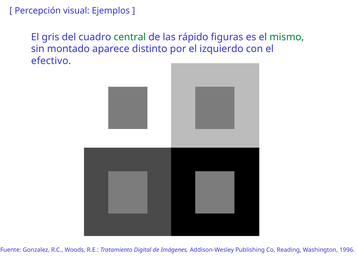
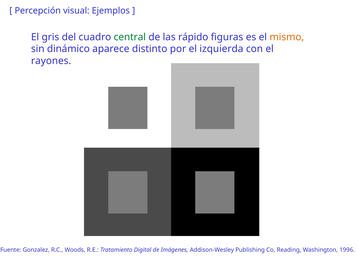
mismo colour: green -> orange
montado: montado -> dinámico
izquierdo: izquierdo -> izquierda
efectivo: efectivo -> rayones
